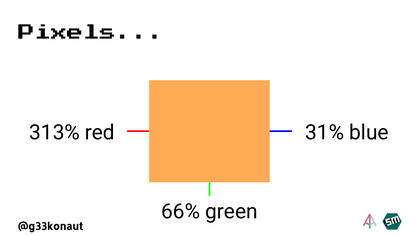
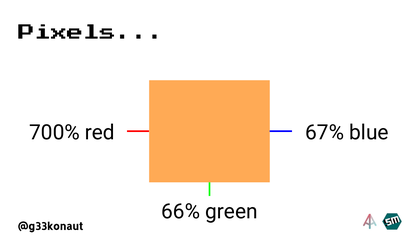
313%: 313% -> 700%
31%: 31% -> 67%
